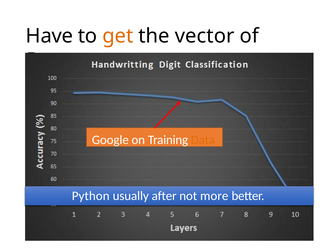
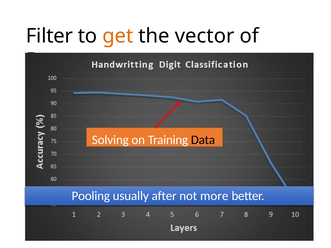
Have: Have -> Filter
Google: Google -> Solving
Data colour: orange -> black
Python: Python -> Pooling
